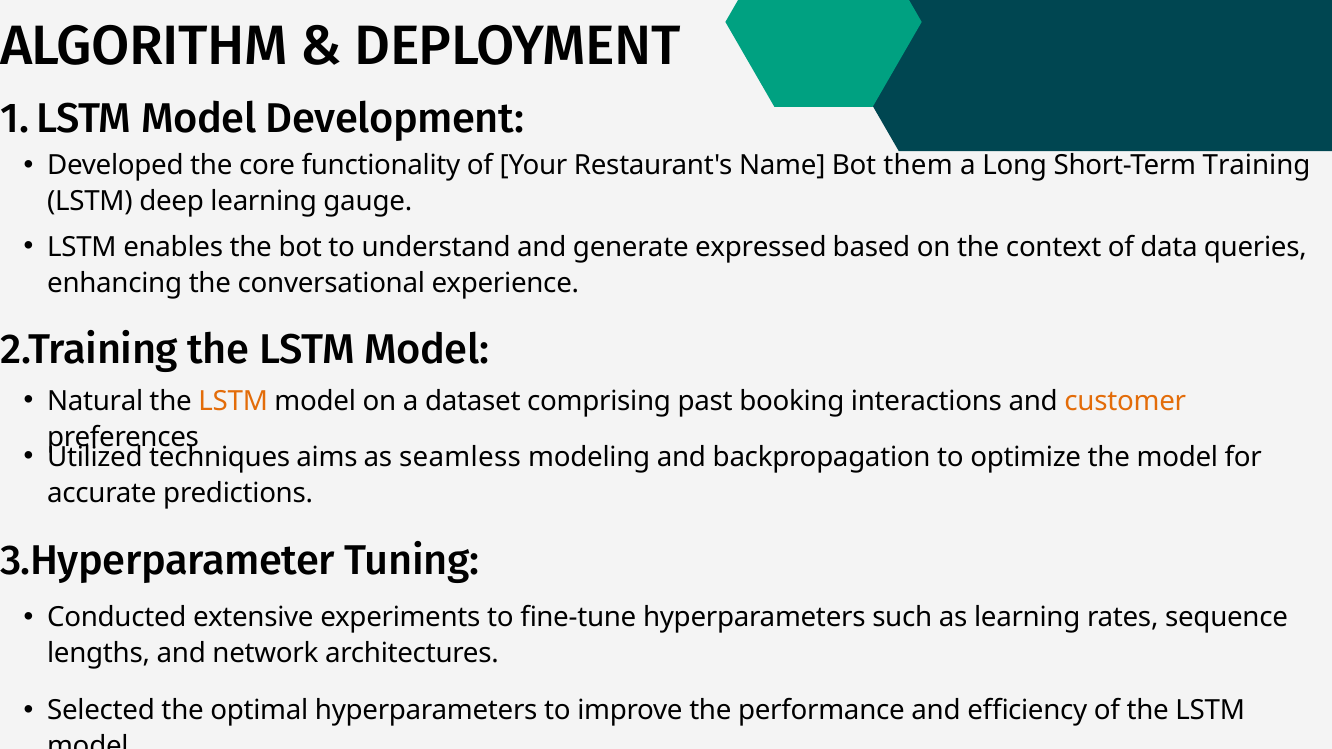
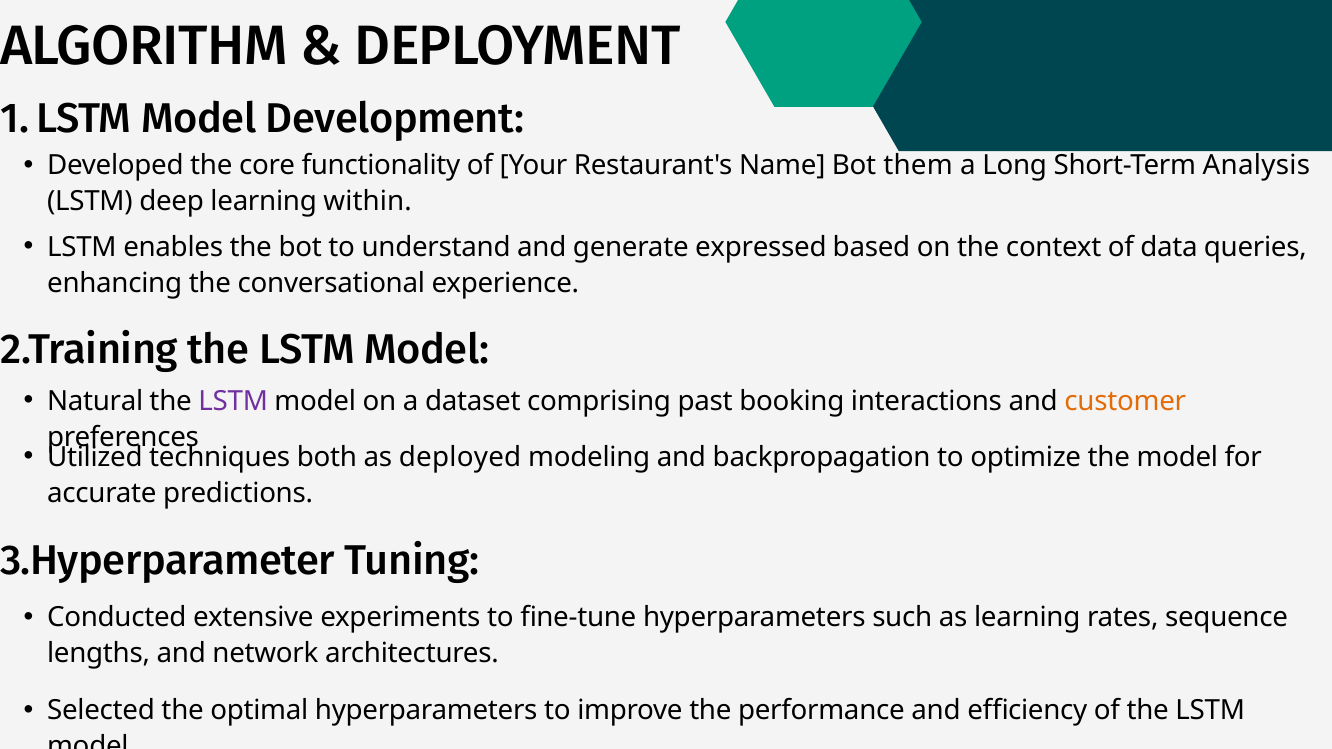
Training: Training -> Analysis
gauge: gauge -> within
LSTM at (233, 401) colour: orange -> purple
aims: aims -> both
seamless: seamless -> deployed
